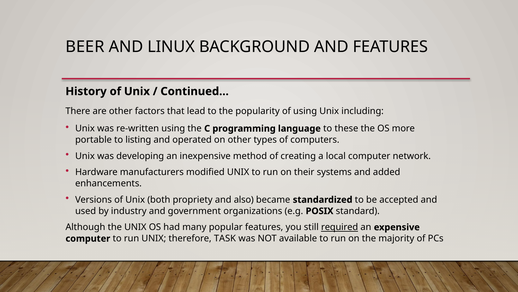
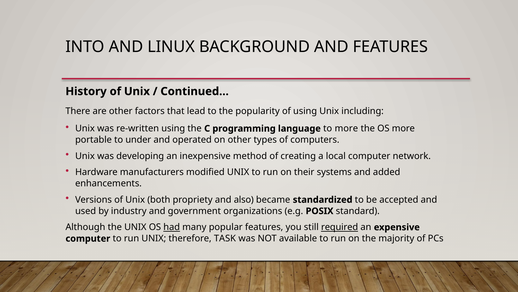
BEER: BEER -> INTO
to these: these -> more
listing: listing -> under
had underline: none -> present
